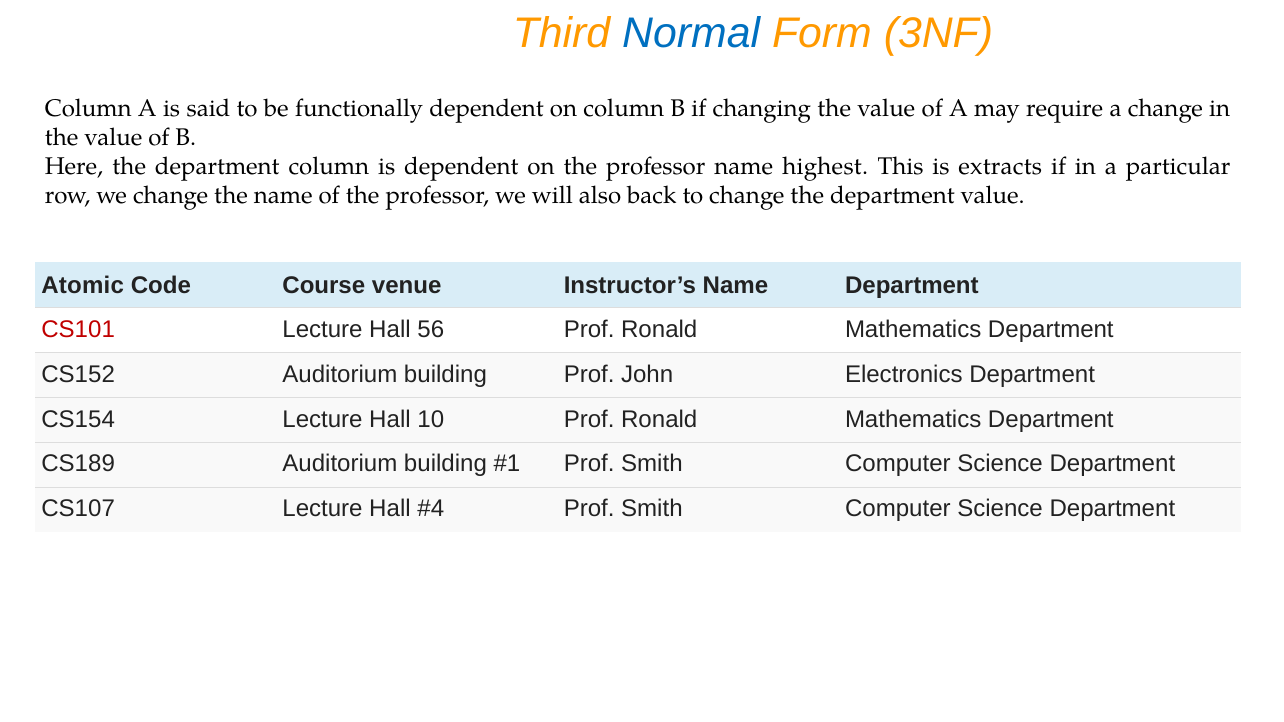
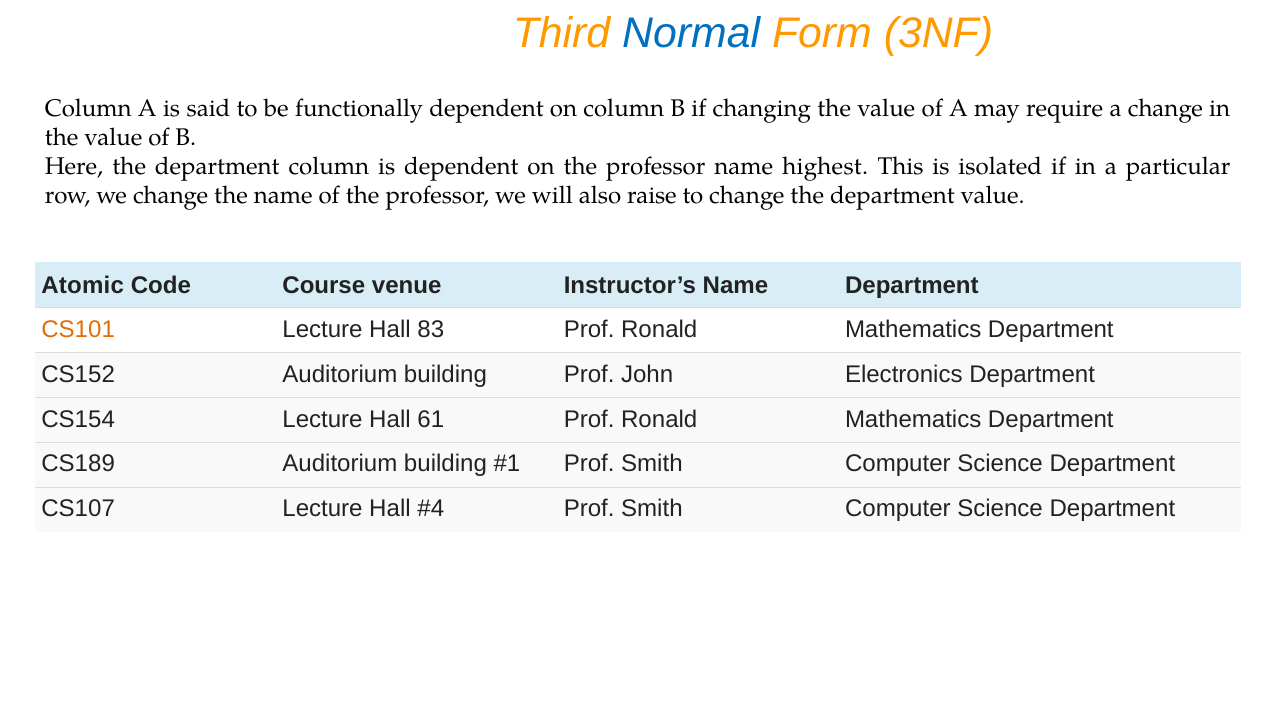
extracts: extracts -> isolated
back: back -> raise
CS101 colour: red -> orange
56: 56 -> 83
10: 10 -> 61
